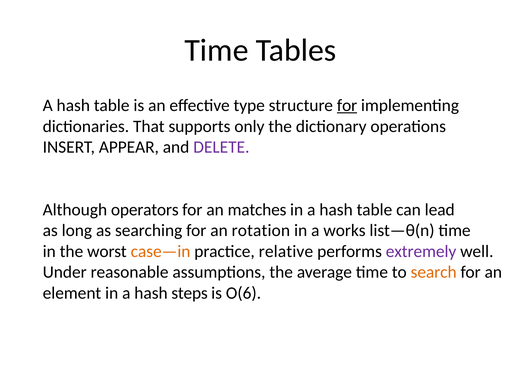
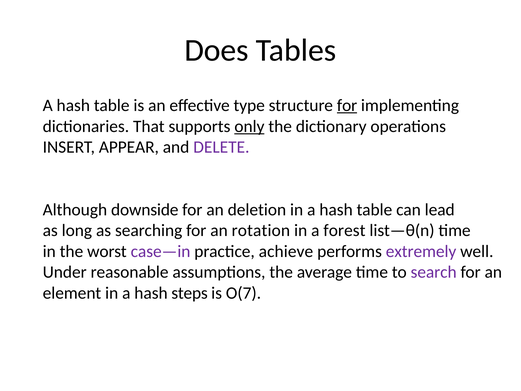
Time at (216, 50): Time -> Does
only underline: none -> present
operators: operators -> downside
matches: matches -> deletion
works: works -> forest
case—in colour: orange -> purple
relative: relative -> achieve
search colour: orange -> purple
O(6: O(6 -> O(7
